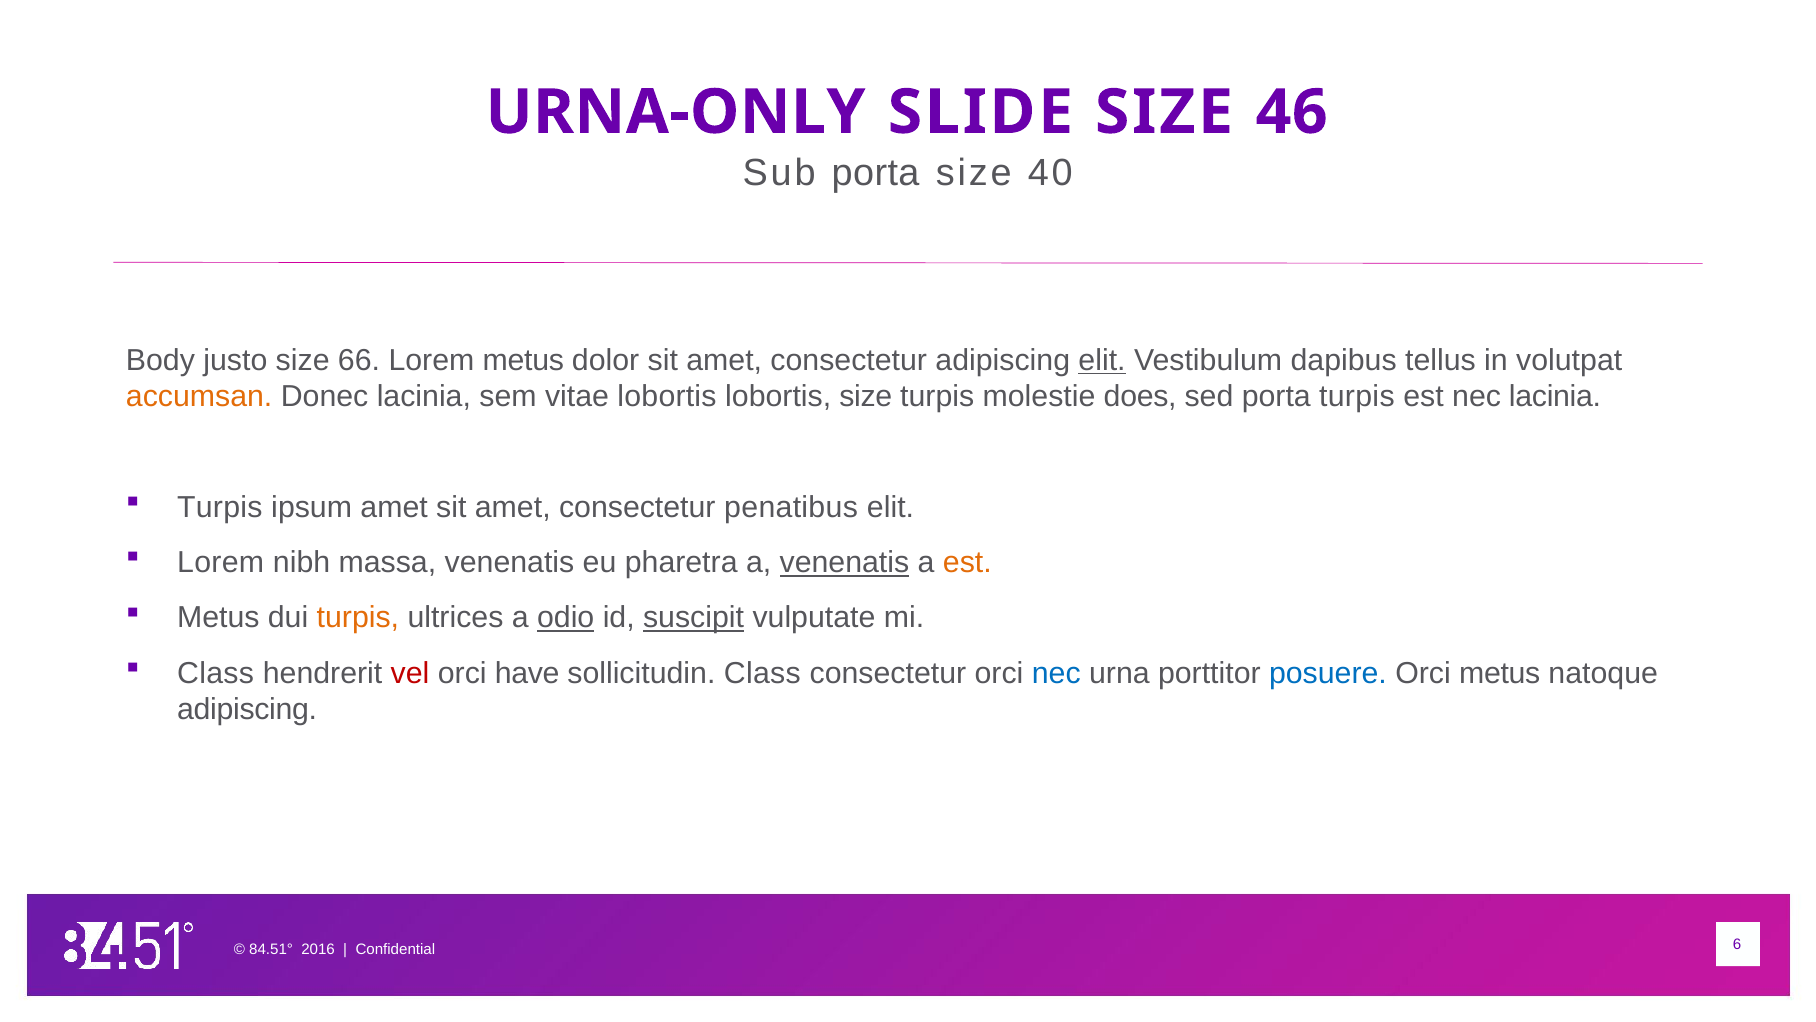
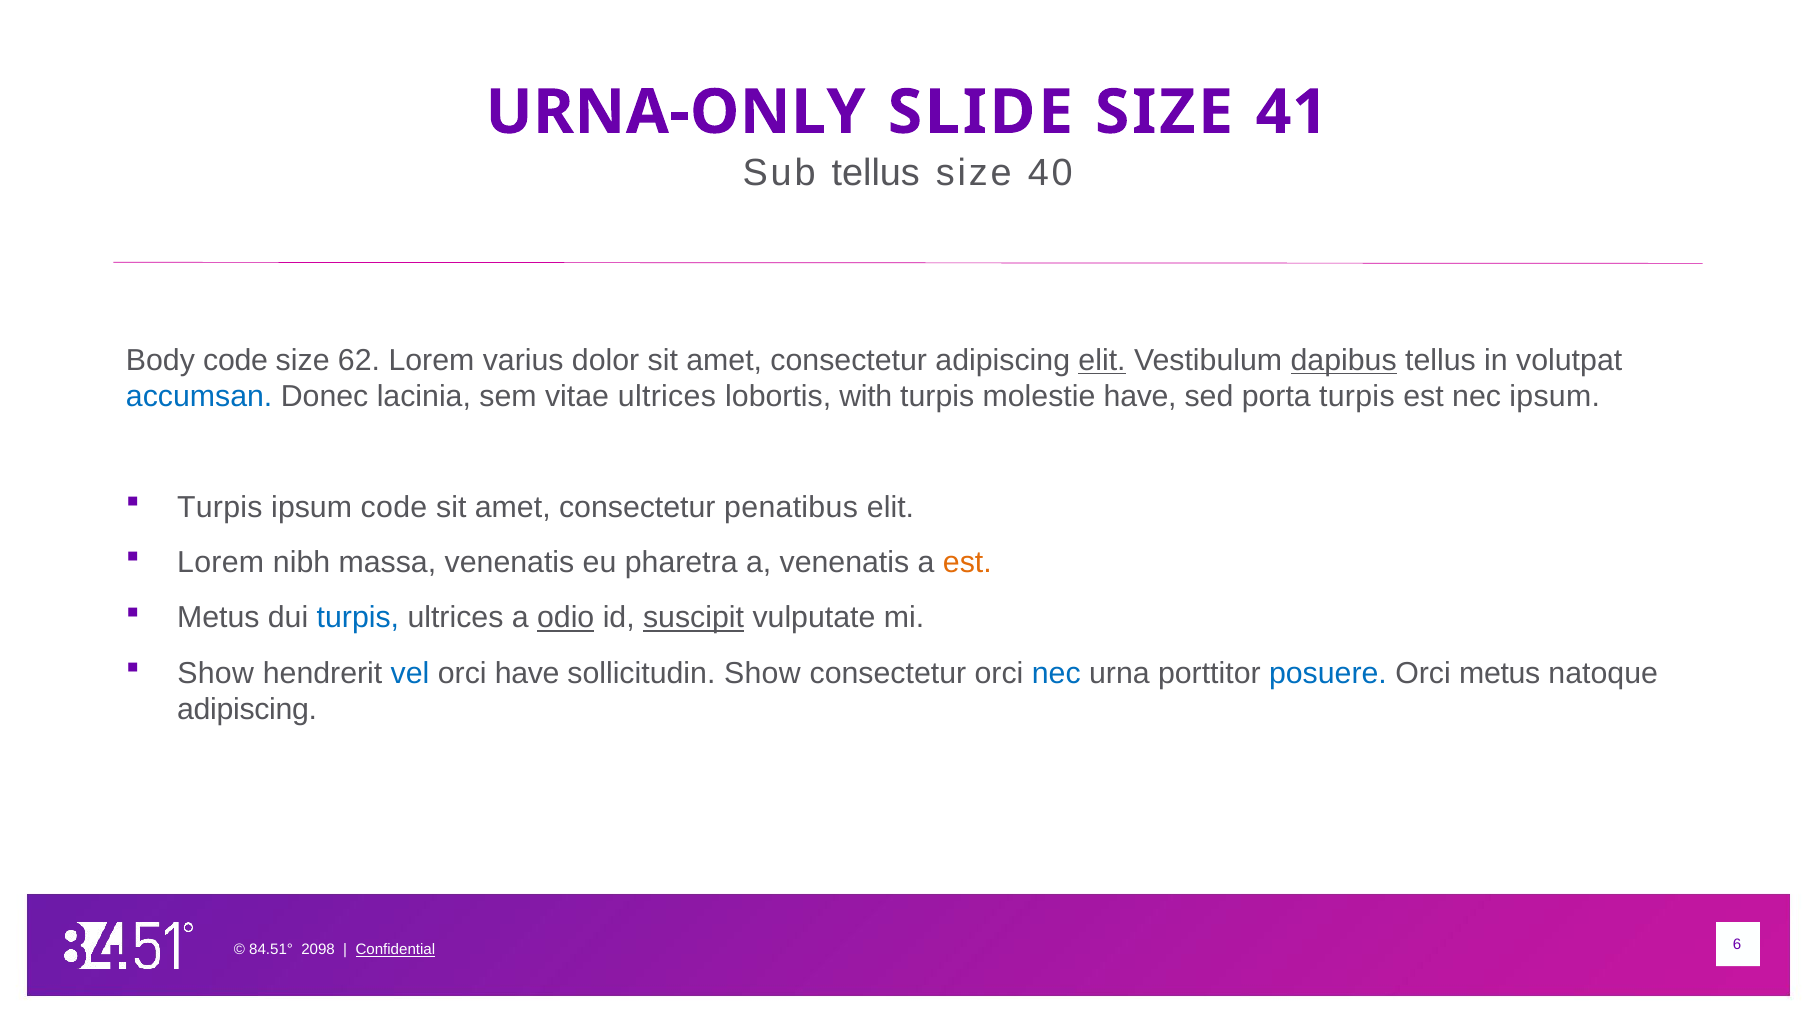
46: 46 -> 41
Sub porta: porta -> tellus
Body justo: justo -> code
66: 66 -> 62
Lorem metus: metus -> varius
dapibus underline: none -> present
accumsan colour: orange -> blue
vitae lobortis: lobortis -> ultrices
lobortis size: size -> with
molestie does: does -> have
nec lacinia: lacinia -> ipsum
ipsum amet: amet -> code
venenatis at (844, 562) underline: present -> none
turpis at (358, 618) colour: orange -> blue
Class at (216, 673): Class -> Show
vel colour: red -> blue
sollicitudin Class: Class -> Show
2016: 2016 -> 2098
Confidential underline: none -> present
